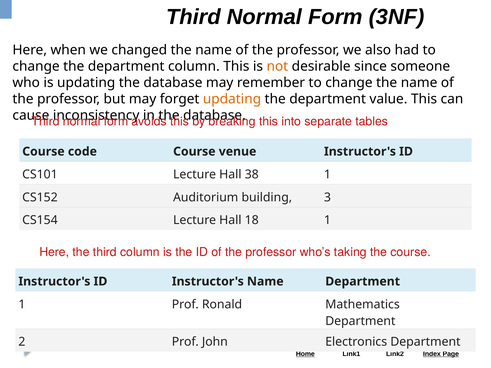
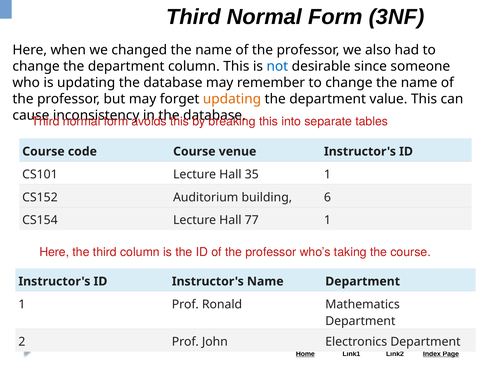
not colour: orange -> blue
38: 38 -> 35
3: 3 -> 6
18: 18 -> 77
